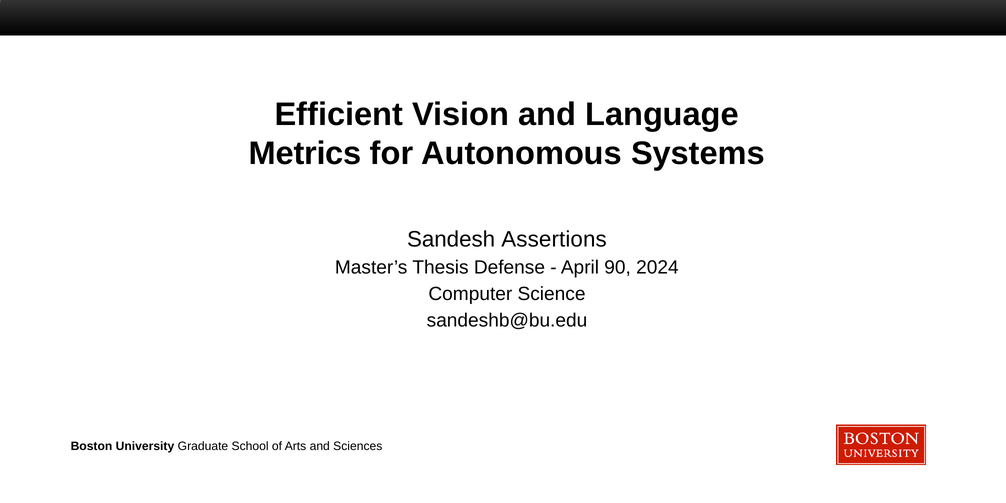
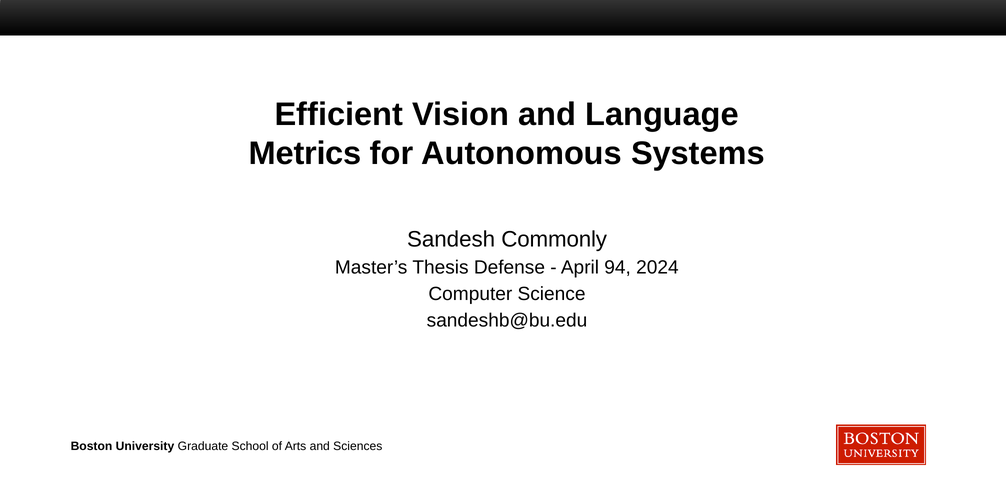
Assertions: Assertions -> Commonly
90: 90 -> 94
